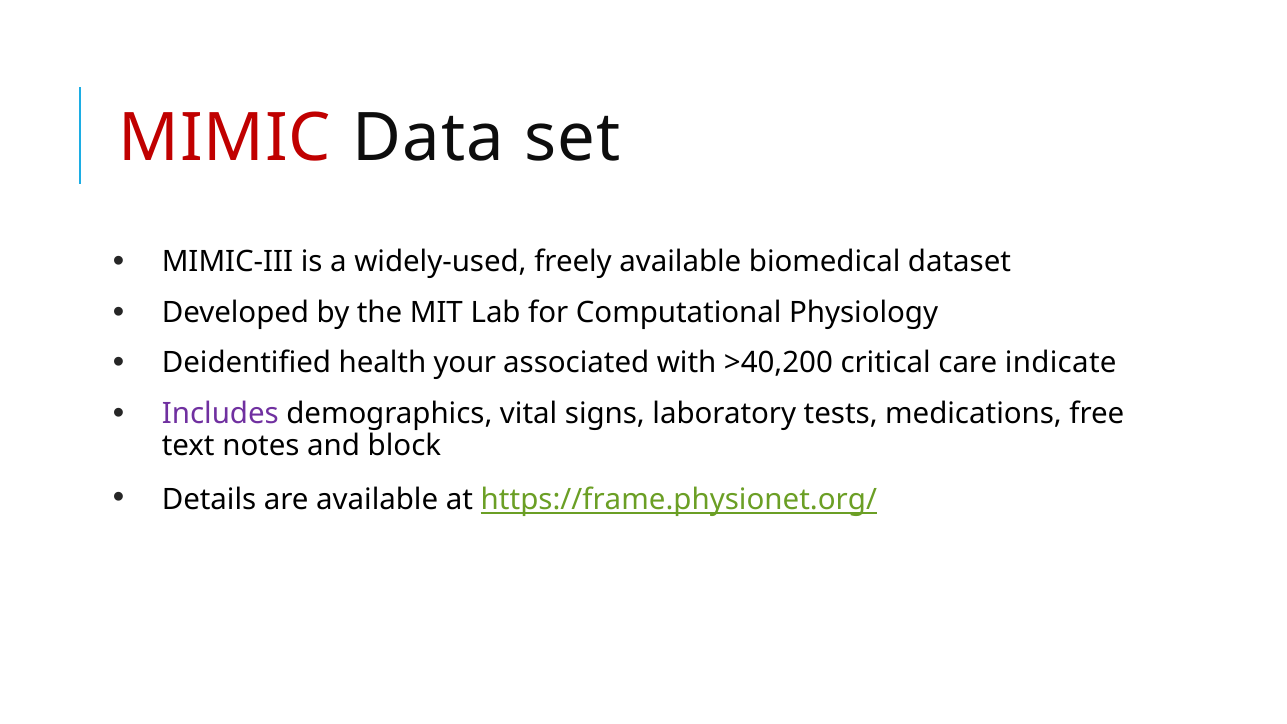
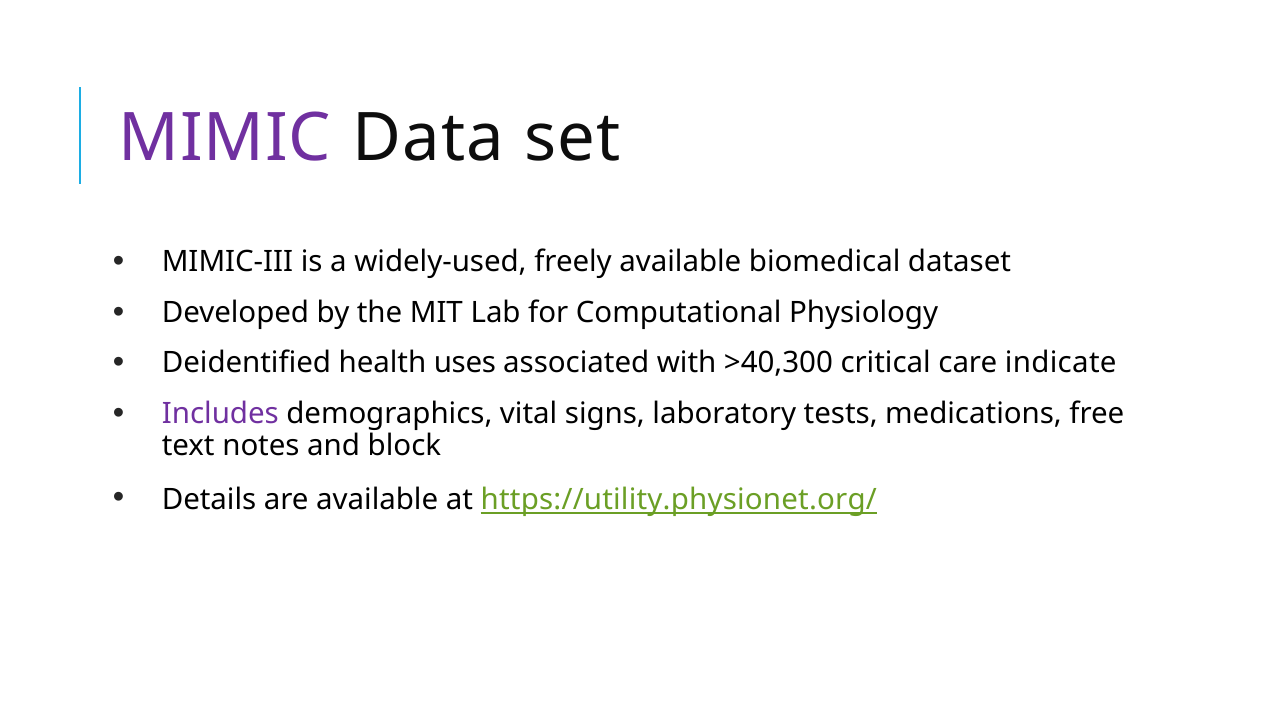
MIMIC colour: red -> purple
your: your -> uses
>40,200: >40,200 -> >40,300
https://frame.physionet.org/: https://frame.physionet.org/ -> https://utility.physionet.org/
